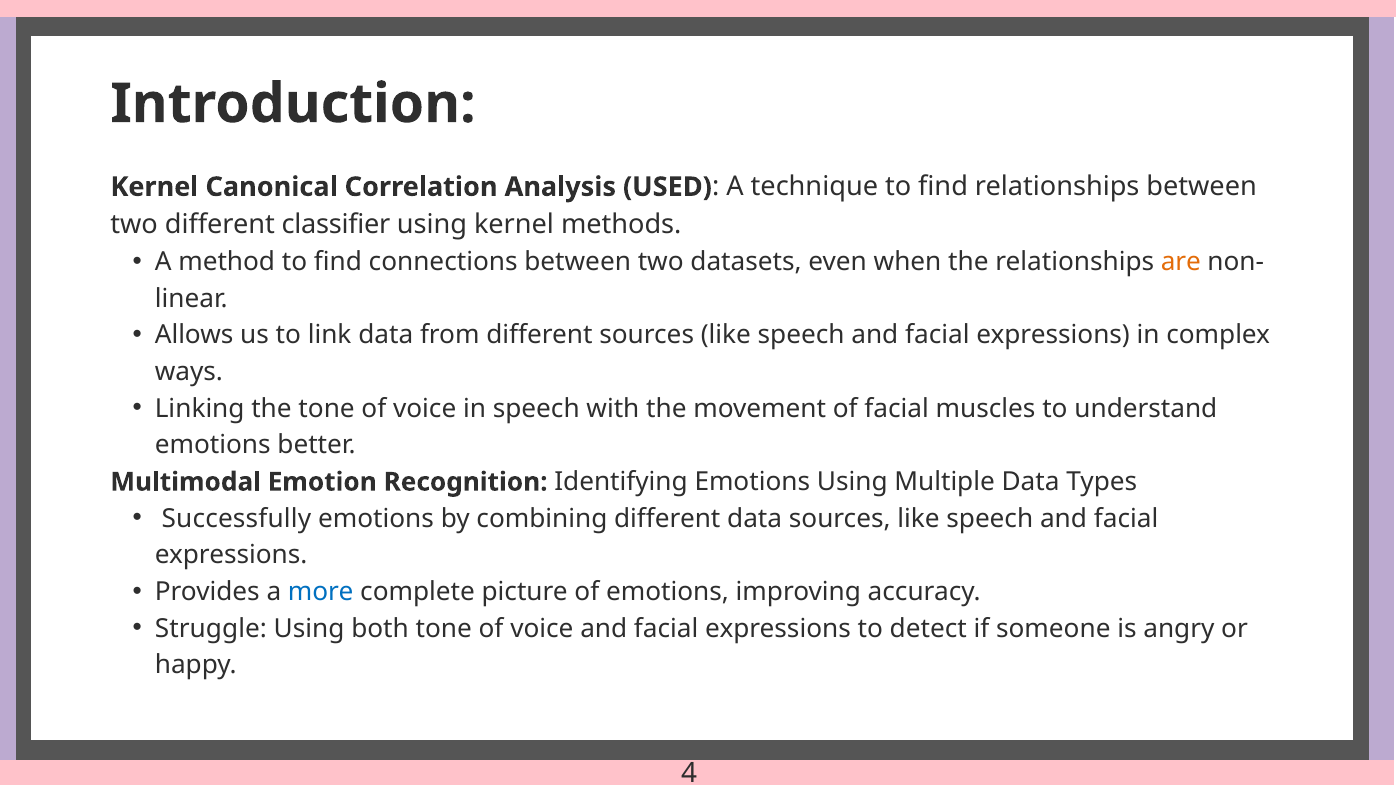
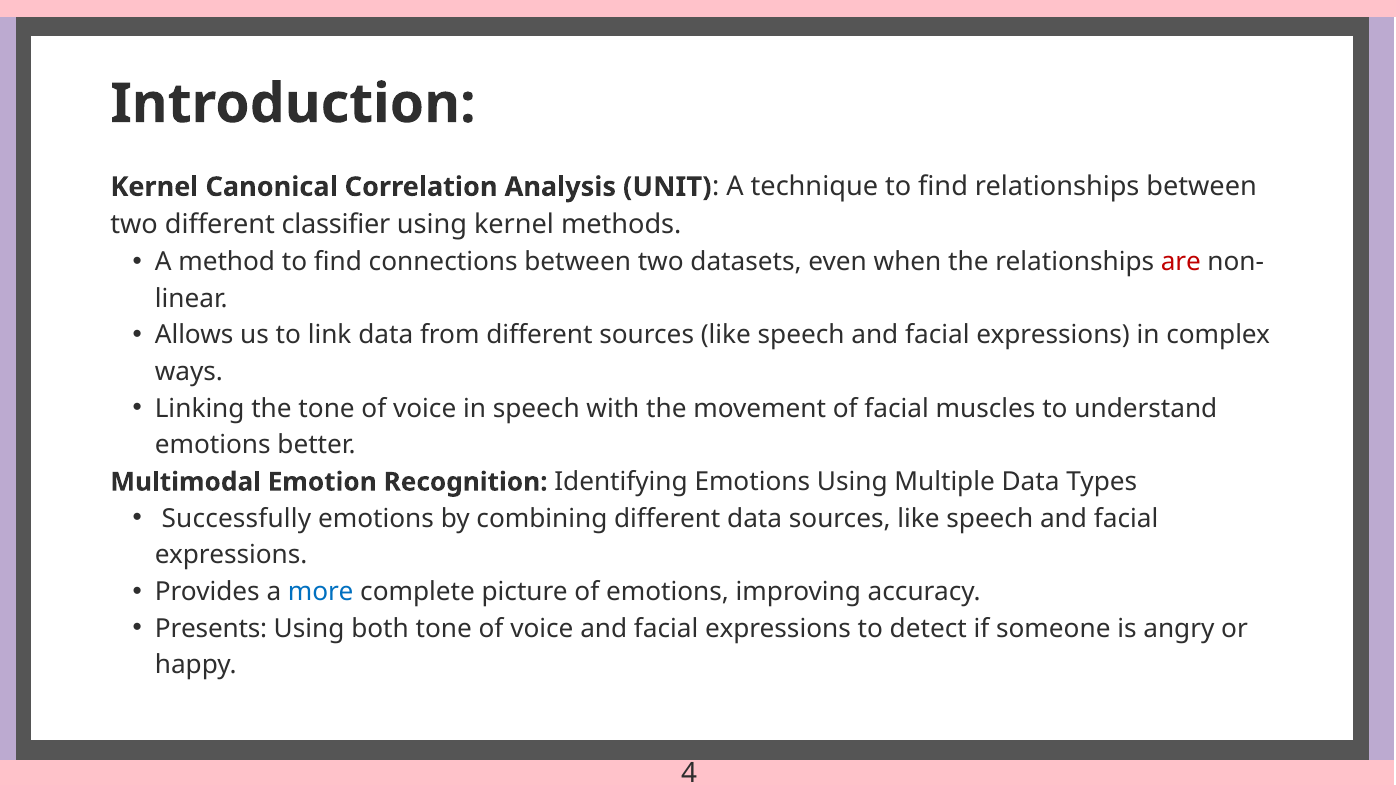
USED: USED -> UNIT
are colour: orange -> red
Struggle: Struggle -> Presents
